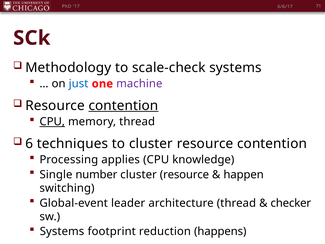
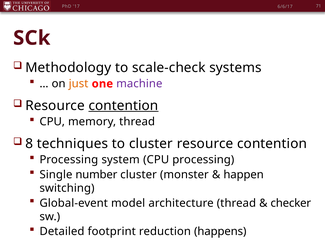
just colour: blue -> orange
CPU at (52, 122) underline: present -> none
6: 6 -> 8
applies: applies -> system
CPU knowledge: knowledge -> processing
resource at (184, 174): resource -> monster
leader: leader -> model
Systems at (62, 231): Systems -> Detailed
